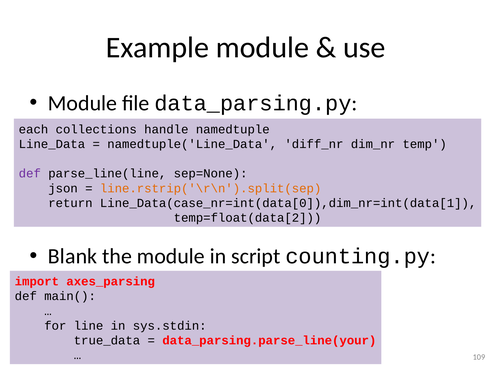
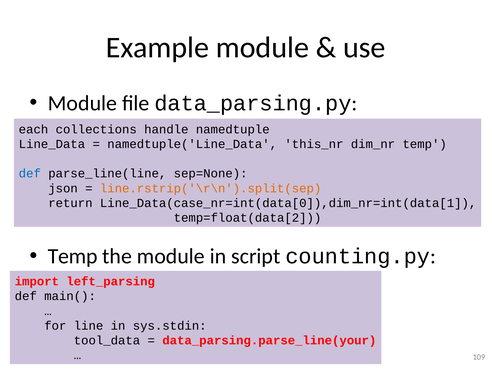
diff_nr: diff_nr -> this_nr
def at (30, 174) colour: purple -> blue
Blank at (73, 256): Blank -> Temp
axes_parsing: axes_parsing -> left_parsing
true_data: true_data -> tool_data
